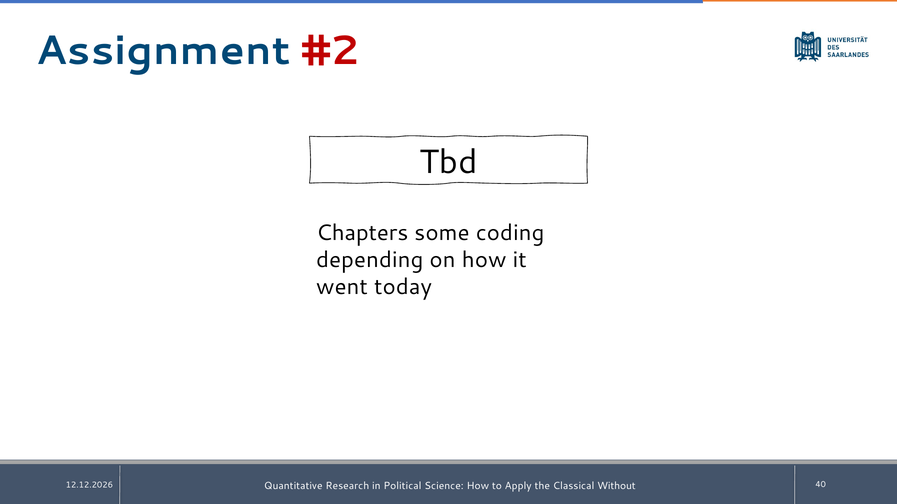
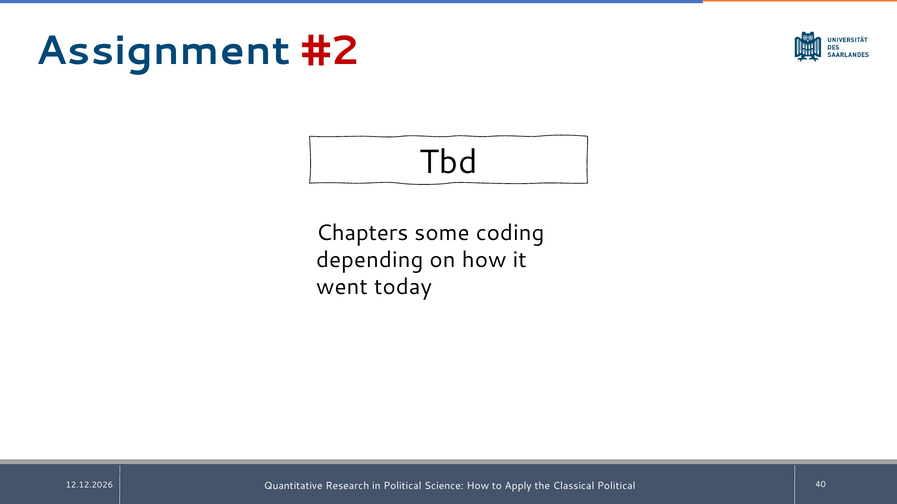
Classical Without: Without -> Political
